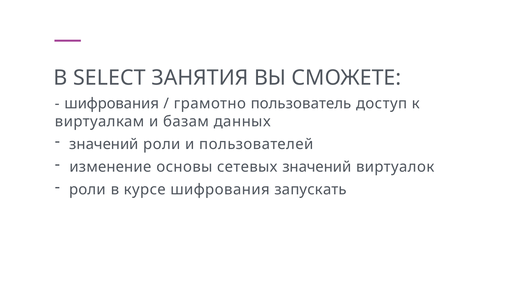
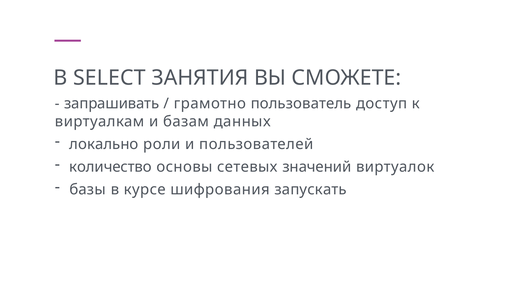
шифрования at (112, 104): шифрования -> запрашивать
значений at (104, 144): значений -> локально
изменение: изменение -> количество
роли at (88, 190): роли -> базы
